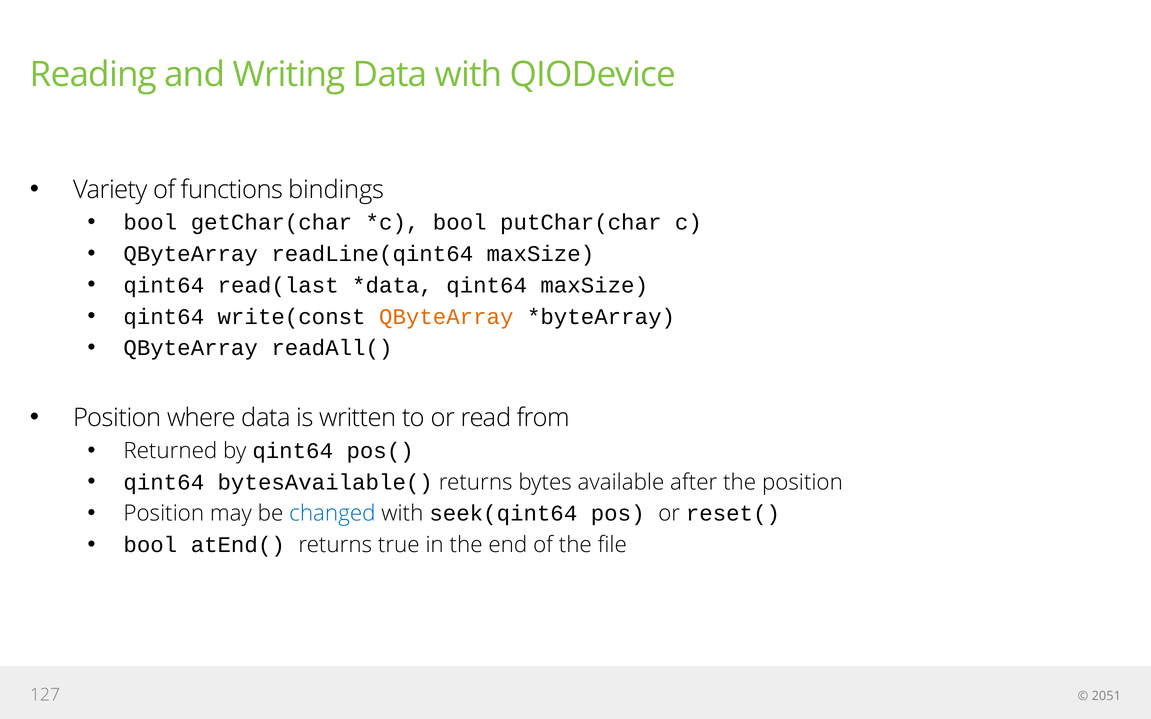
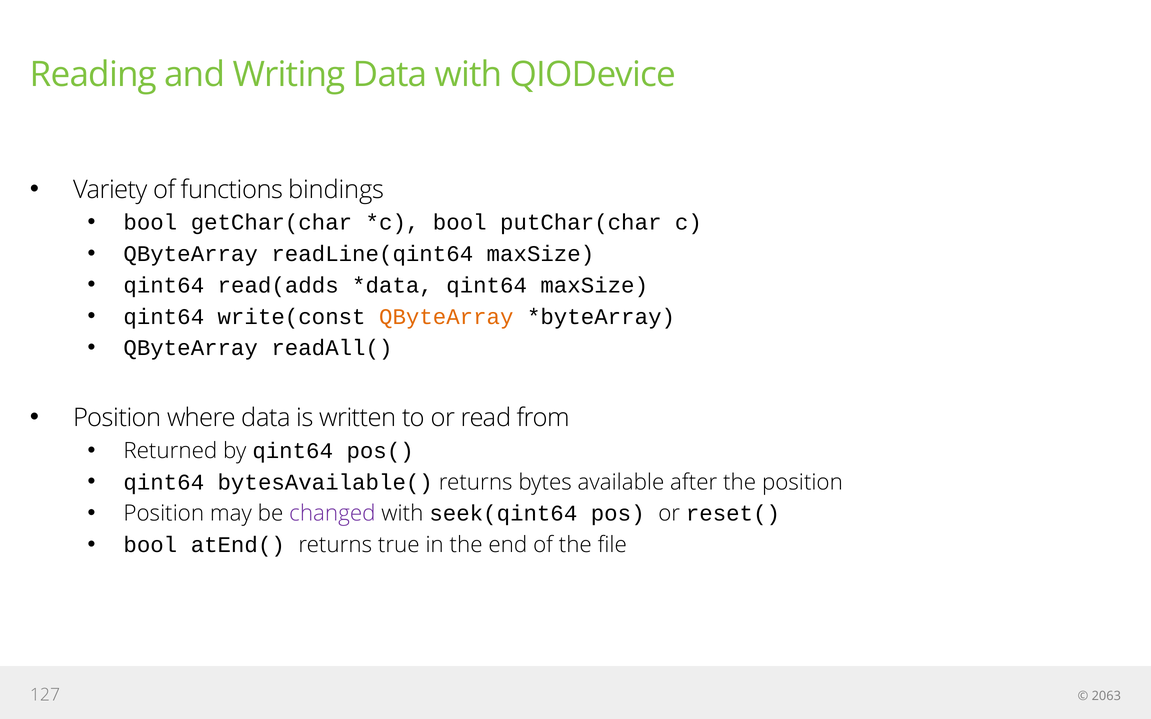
read(last: read(last -> read(adds
changed colour: blue -> purple
2051: 2051 -> 2063
